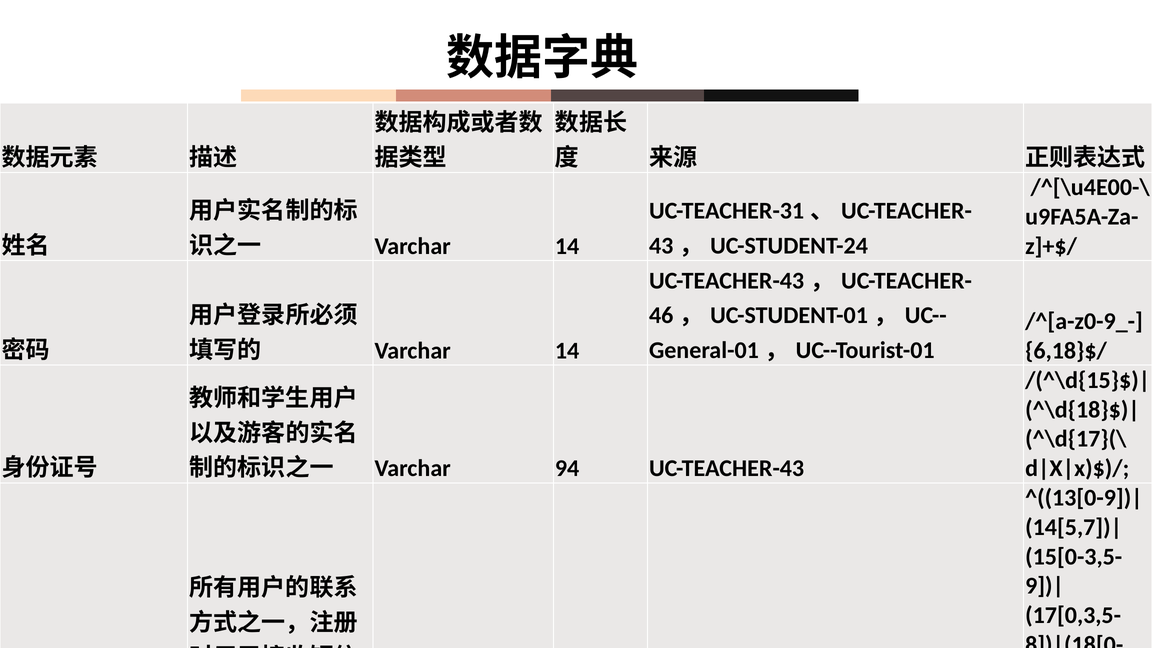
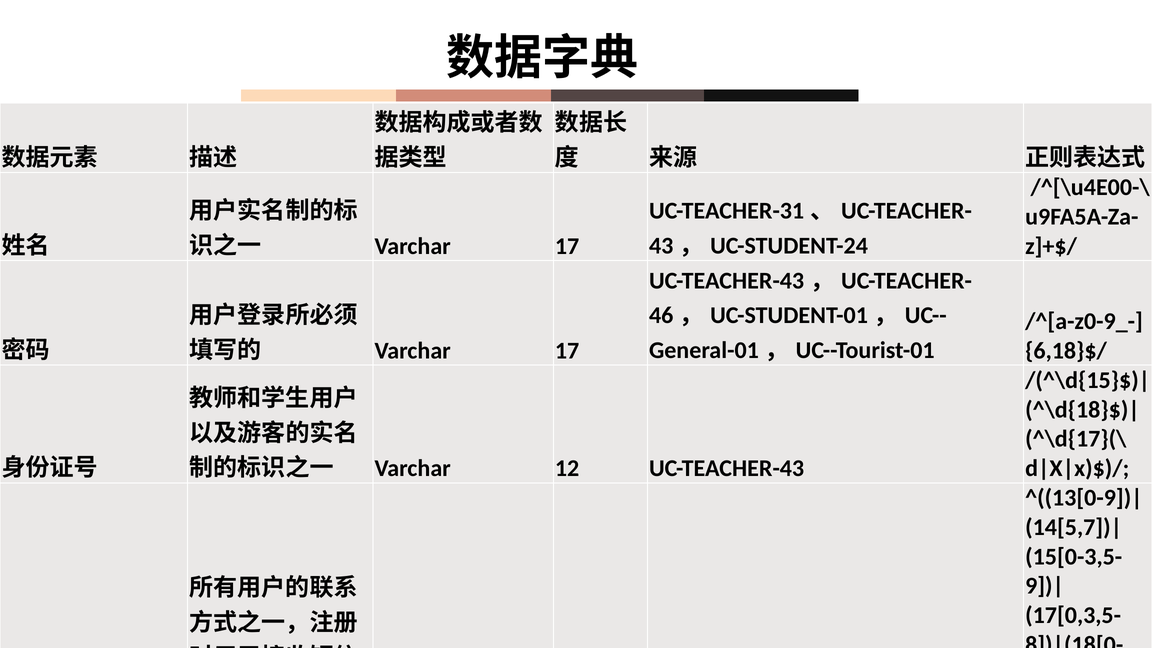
14 at (567, 246): 14 -> 17
14 at (567, 351): 14 -> 17
94: 94 -> 12
